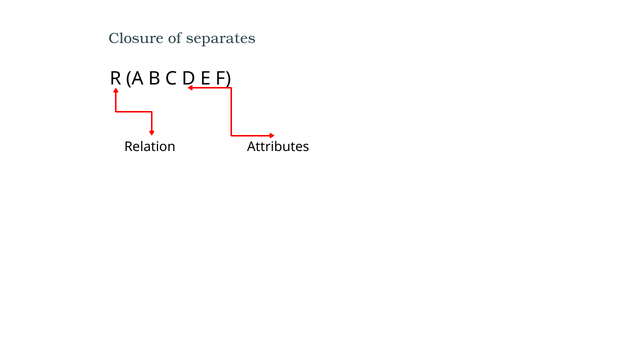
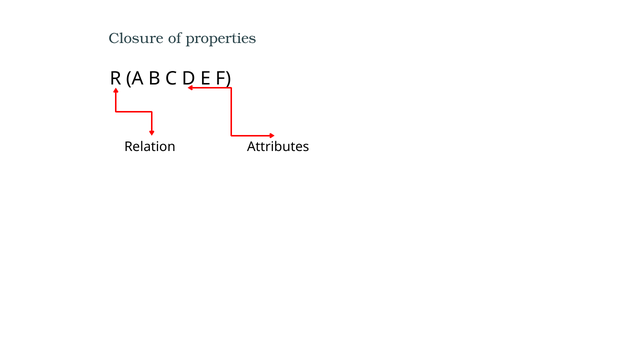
separates: separates -> properties
